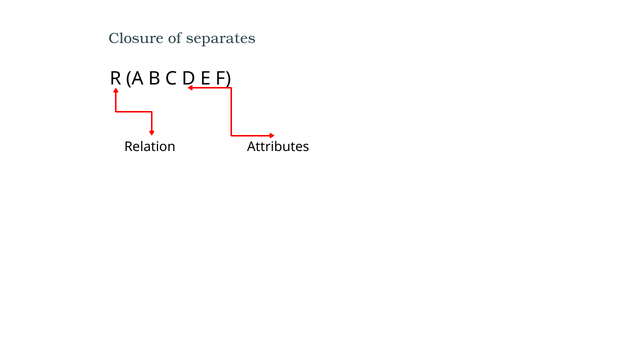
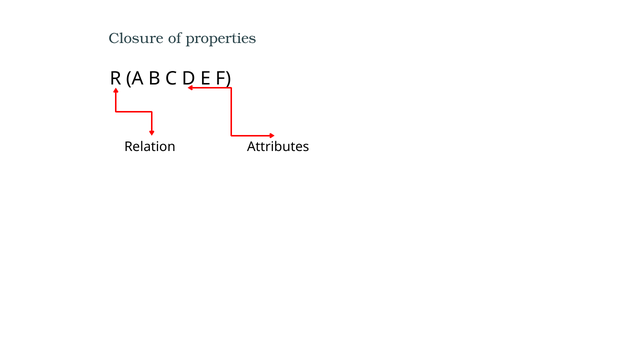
separates: separates -> properties
